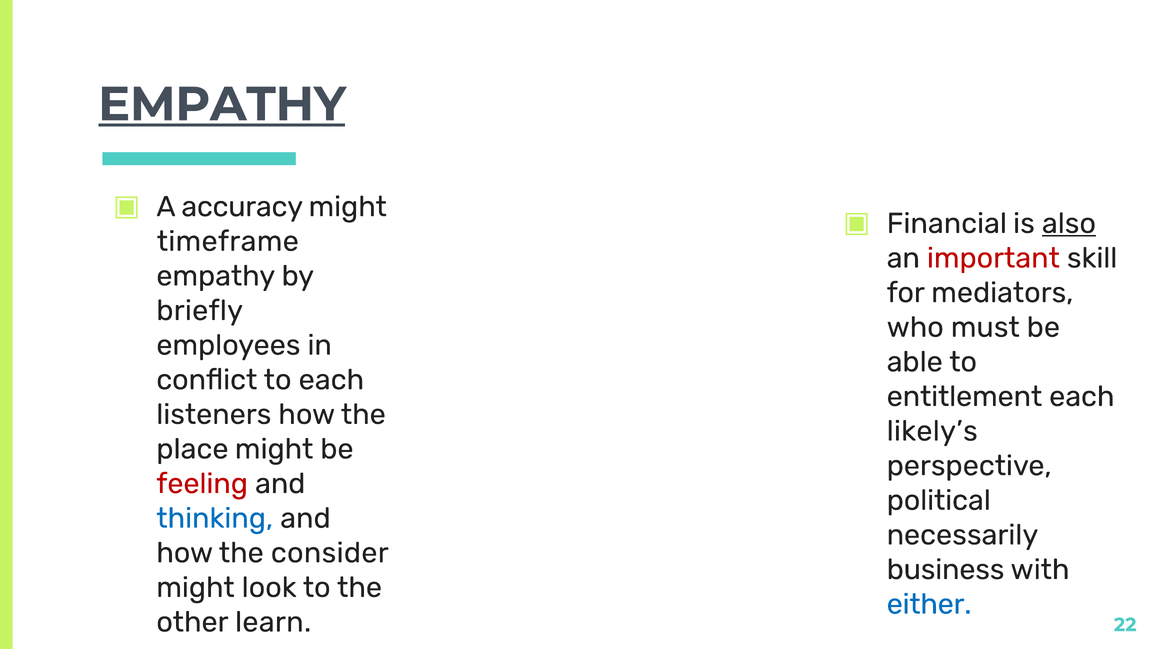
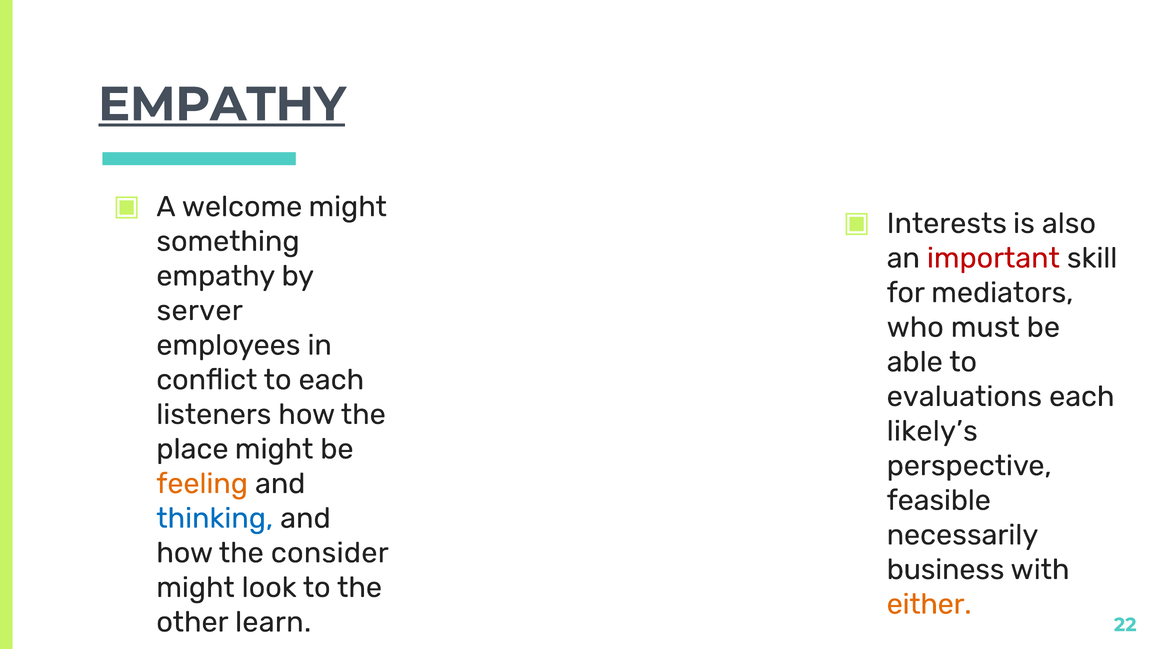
accuracy: accuracy -> welcome
Financial: Financial -> Interests
also underline: present -> none
timeframe: timeframe -> something
briefly: briefly -> server
entitlement: entitlement -> evaluations
feeling colour: red -> orange
political: political -> feasible
either colour: blue -> orange
